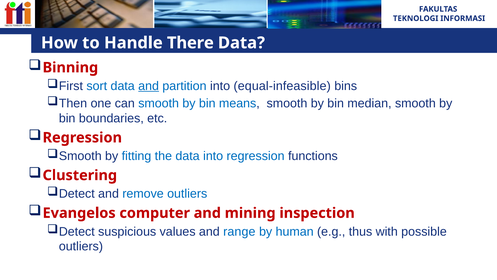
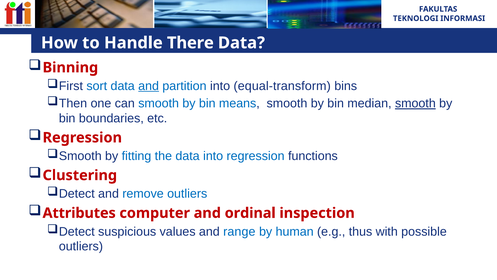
equal-infeasible: equal-infeasible -> equal-transform
smooth at (415, 103) underline: none -> present
Evangelos: Evangelos -> Attributes
mining: mining -> ordinal
